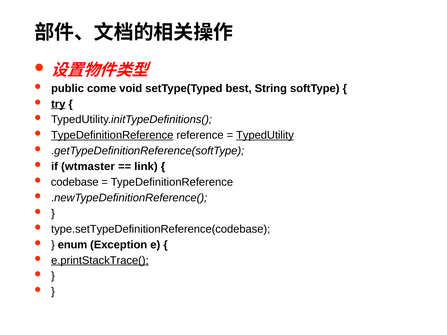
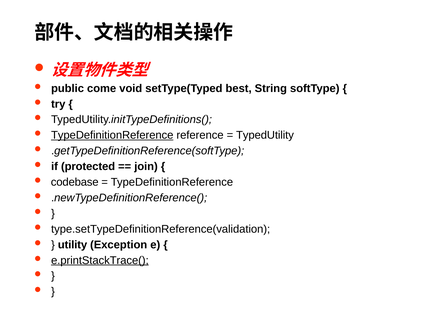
try underline: present -> none
TypedUtility underline: present -> none
wtmaster: wtmaster -> protected
link: link -> join
type.setTypeDefinitionReference(codebase: type.setTypeDefinitionReference(codebase -> type.setTypeDefinitionReference(validation
enum: enum -> utility
